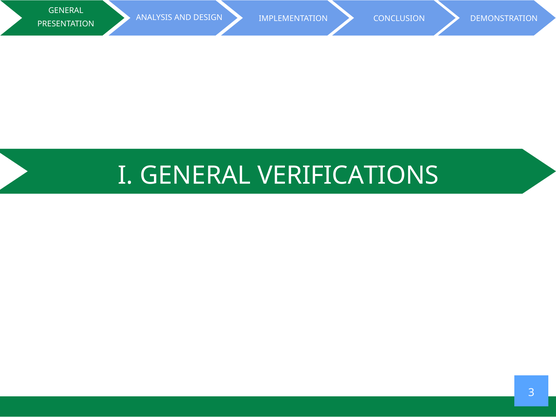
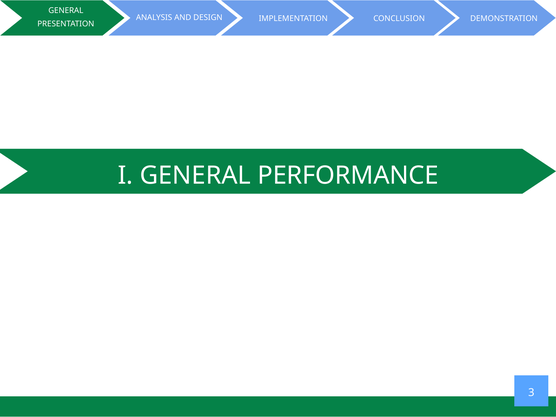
VERIFICATIONS: VERIFICATIONS -> PERFORMANCE
